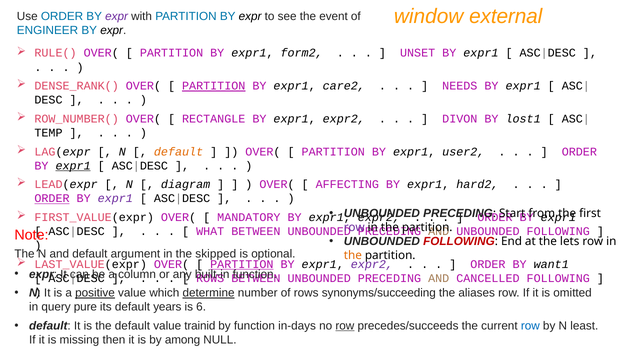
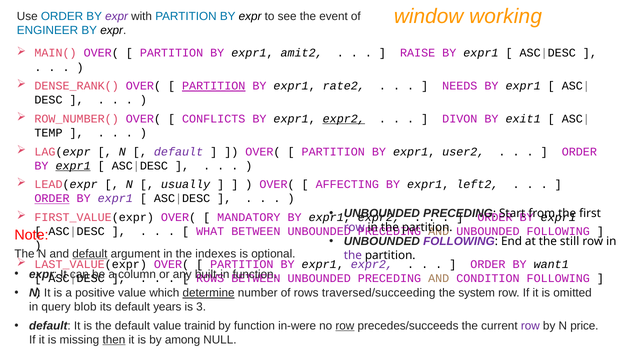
external: external -> working
RULE(: RULE( -> MAIN(
form2: form2 -> amit2
UNSET: UNSET -> RAISE
care2: care2 -> rate2
RECTANGLE: RECTANGLE -> CONFLICTS
expr2 at (344, 119) underline: none -> present
lost1: lost1 -> exit1
default at (179, 151) colour: orange -> purple
diagram: diagram -> usually
hard2: hard2 -> left2
FOLLOWING at (459, 241) colour: red -> purple
lets: lets -> still
default at (90, 254) underline: none -> present
skipped: skipped -> indexes
the at (353, 255) colour: orange -> purple
PARTITION at (242, 264) underline: present -> none
CANCELLED: CANCELLED -> CONDITION
positive underline: present -> none
synonyms/succeeding: synonyms/succeeding -> traversed/succeeding
aliases: aliases -> system
pure: pure -> blob
6: 6 -> 3
in-days: in-days -> in-were
row at (530, 325) colour: blue -> purple
least: least -> price
then underline: none -> present
